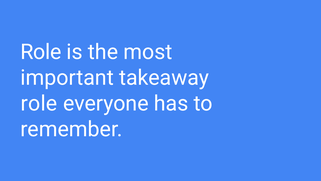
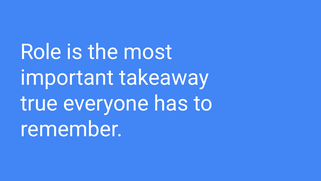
role at (39, 103): role -> true
